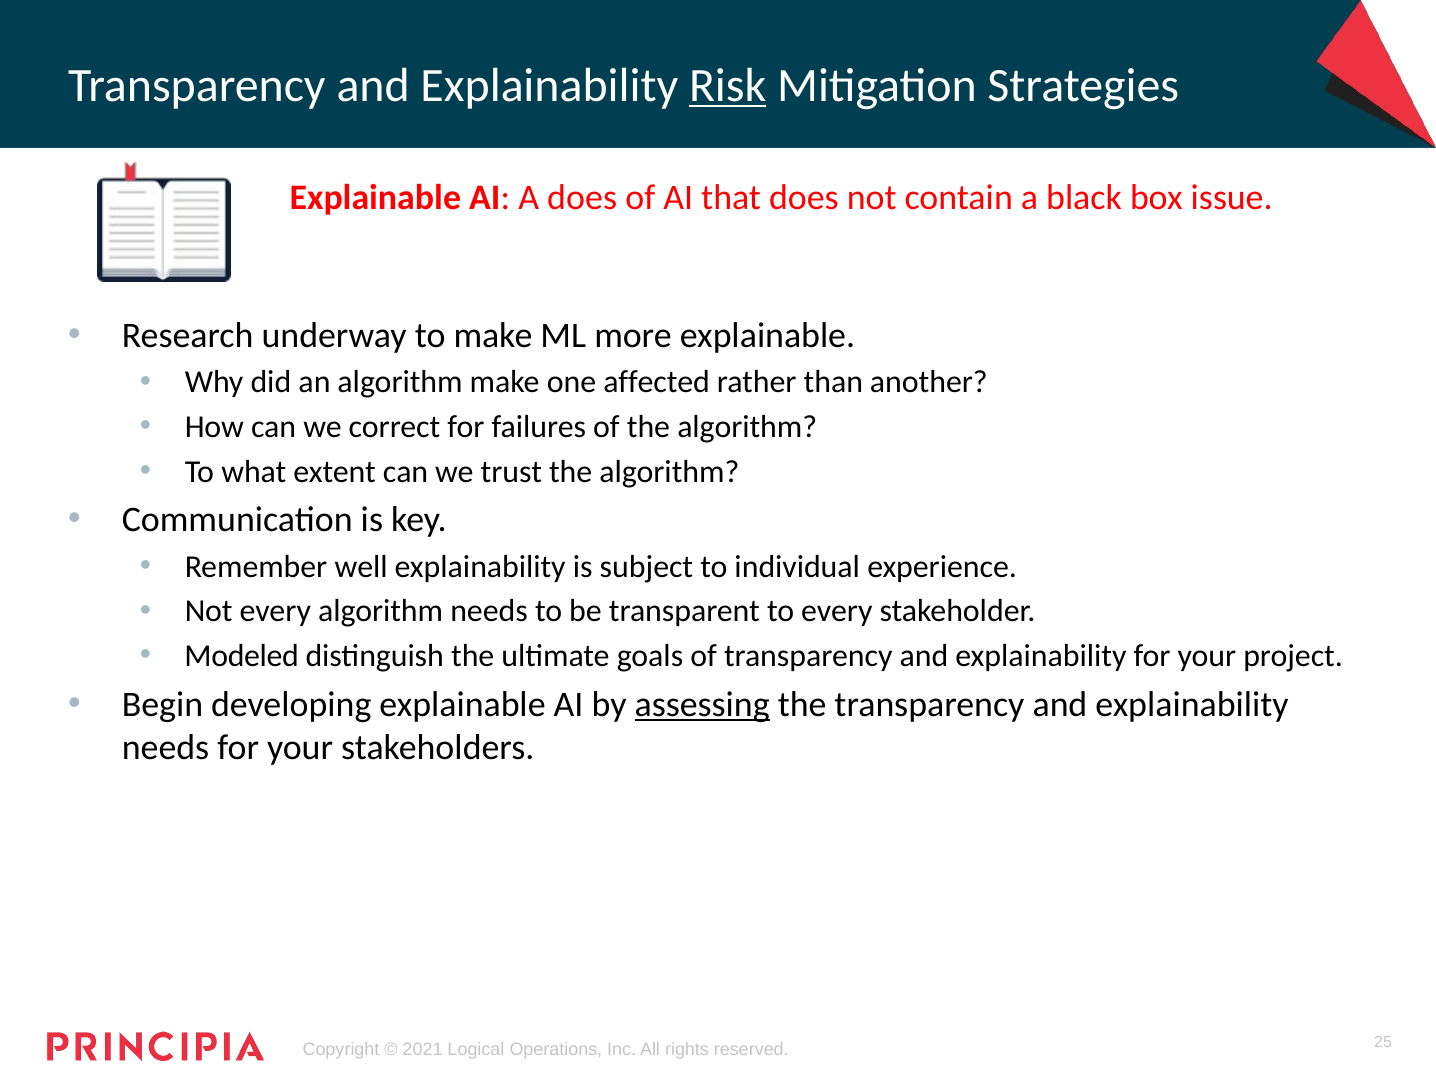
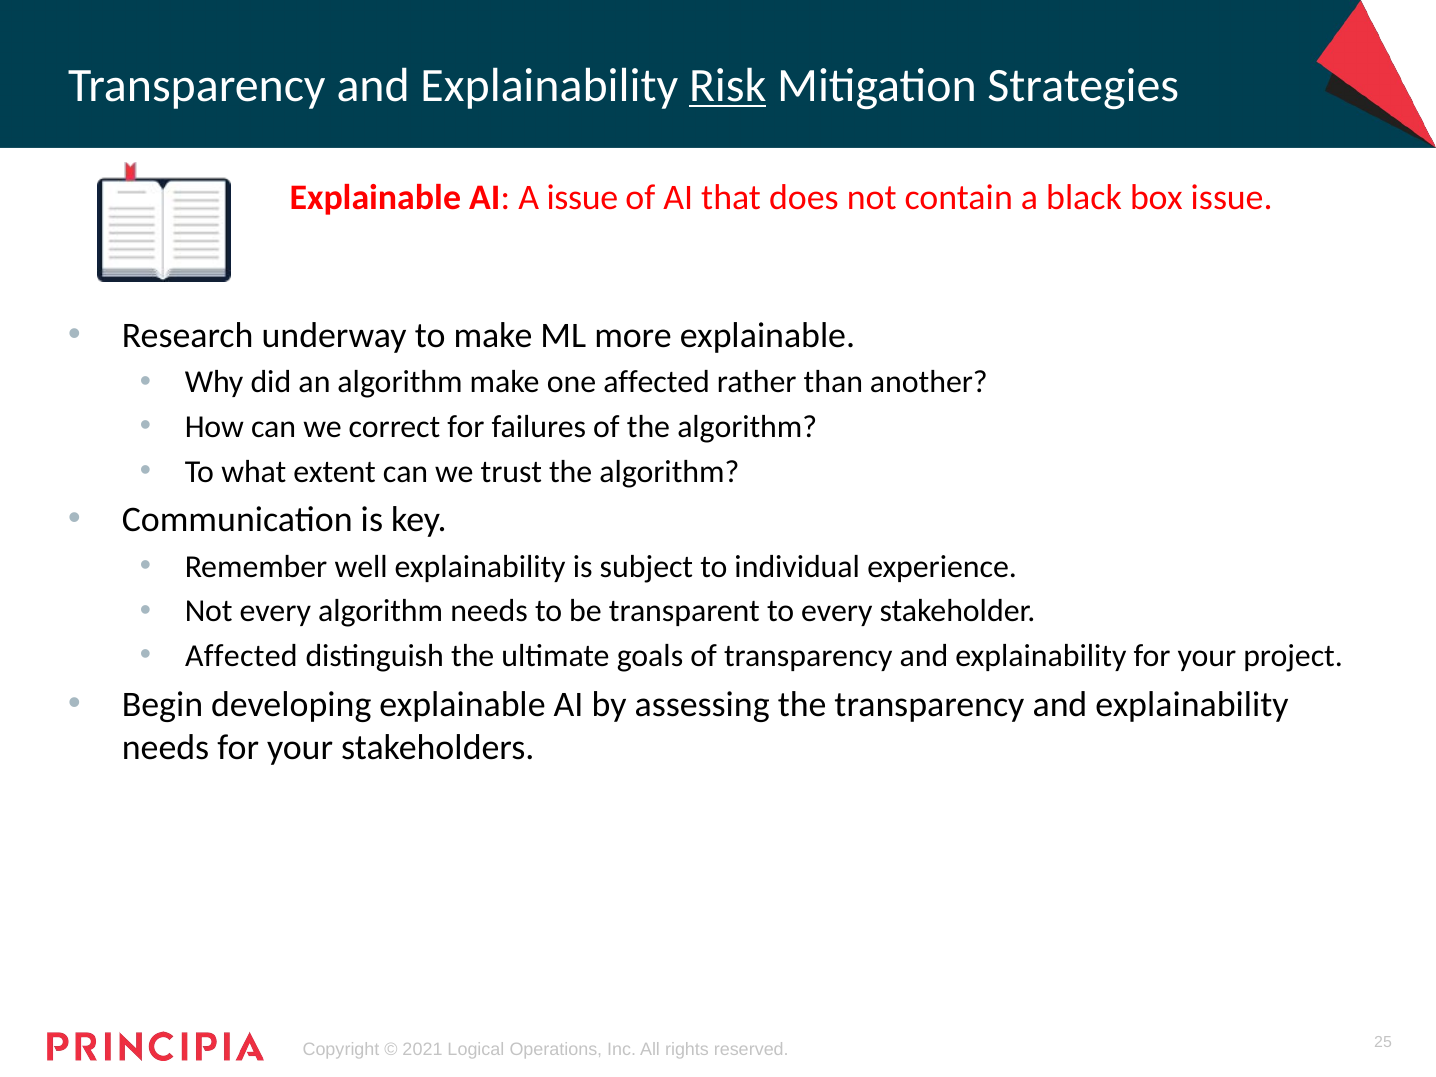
A does: does -> issue
Modeled at (242, 656): Modeled -> Affected
assessing underline: present -> none
